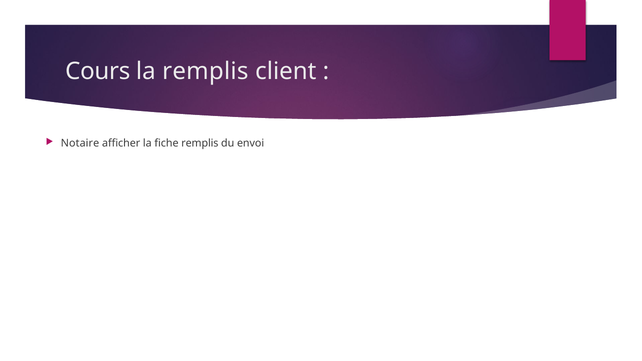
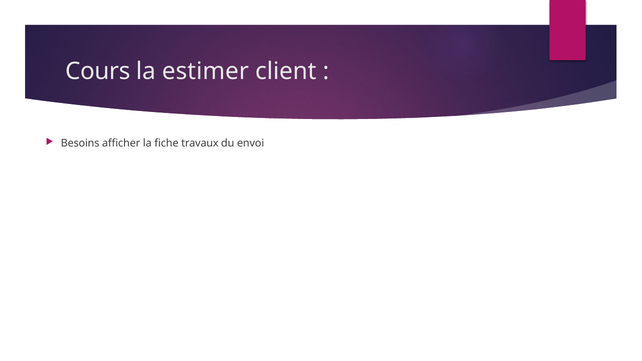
la remplis: remplis -> estimer
Notaire: Notaire -> Besoins
fiche remplis: remplis -> travaux
